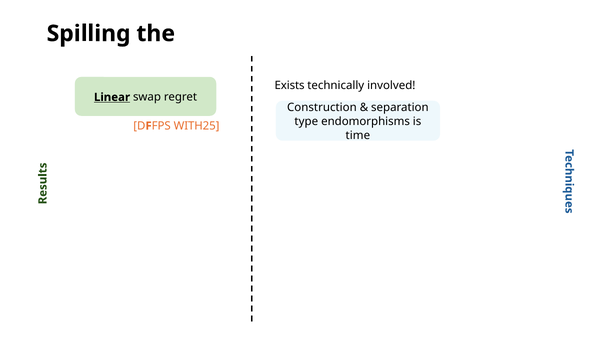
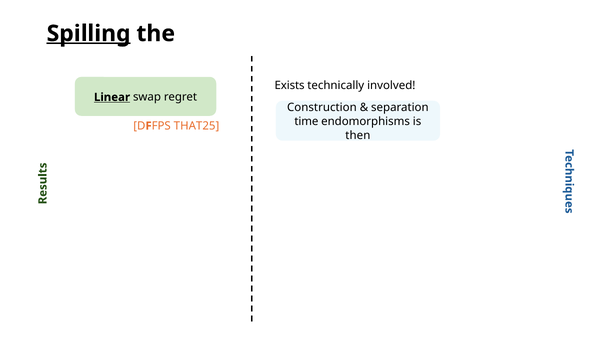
Spilling underline: none -> present
type: type -> time
WITH25: WITH25 -> THAT25
time: time -> then
